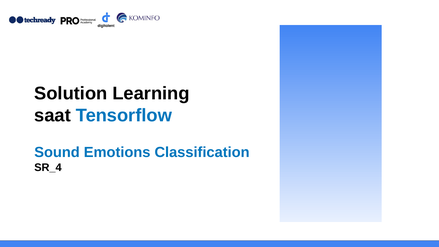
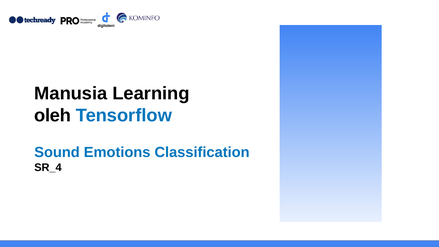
Solution: Solution -> Manusia
saat: saat -> oleh
